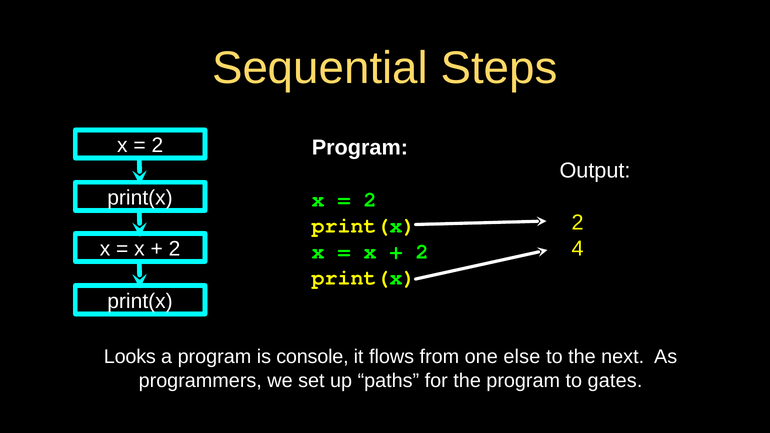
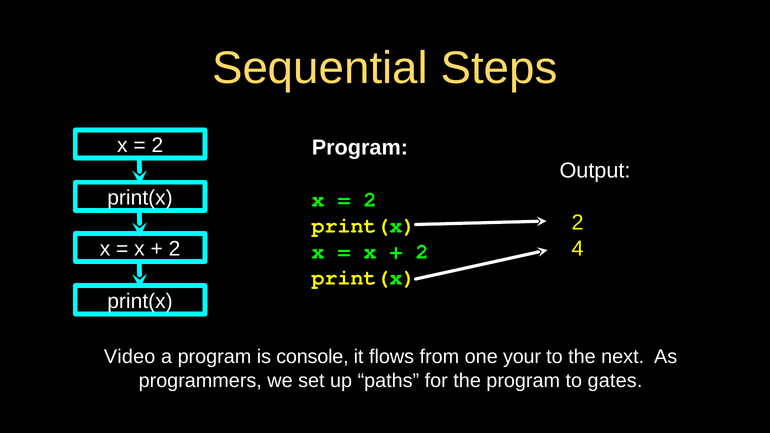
Looks: Looks -> Video
else: else -> your
